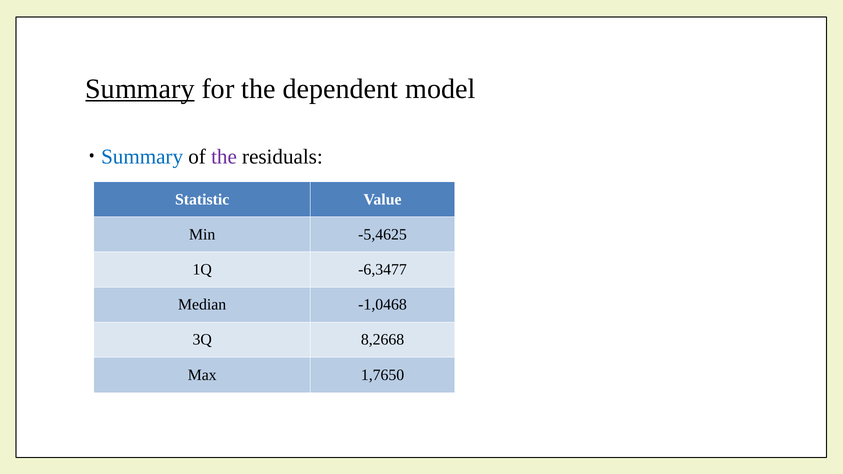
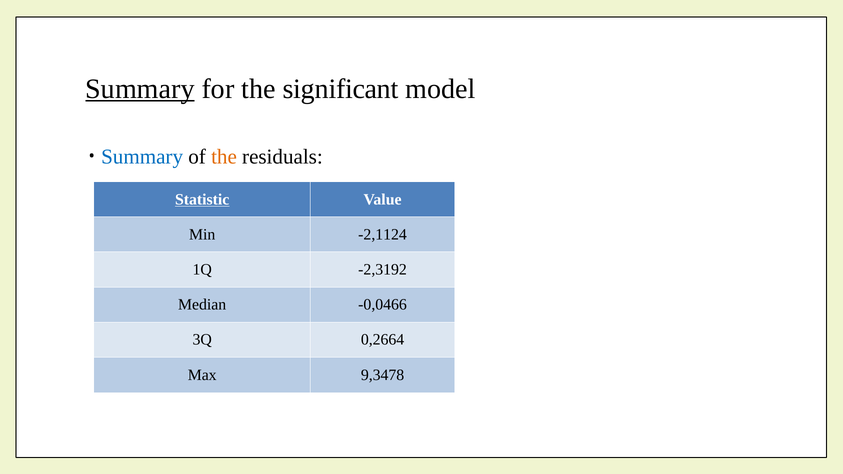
dependent: dependent -> significant
the at (224, 157) colour: purple -> orange
Statistic underline: none -> present
-5,4625: -5,4625 -> -2,1124
-6,3477: -6,3477 -> -2,3192
-1,0468: -1,0468 -> -0,0466
8,2668: 8,2668 -> 0,2664
1,7650: 1,7650 -> 9,3478
